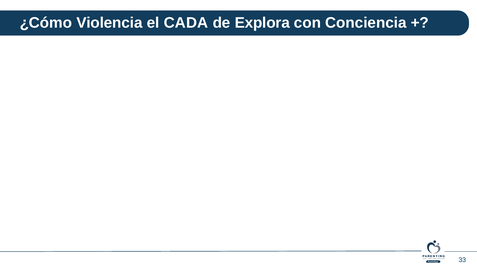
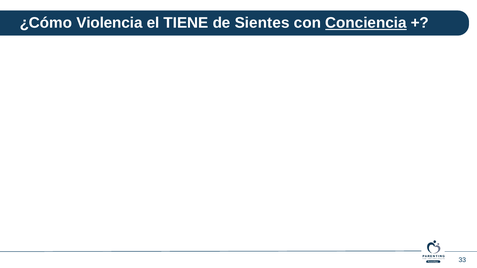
CADA: CADA -> TIENE
Explora: Explora -> Sientes
Conciencia underline: none -> present
